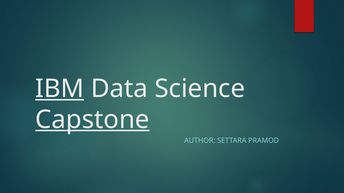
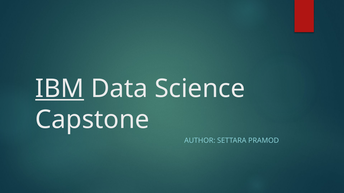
Capstone underline: present -> none
